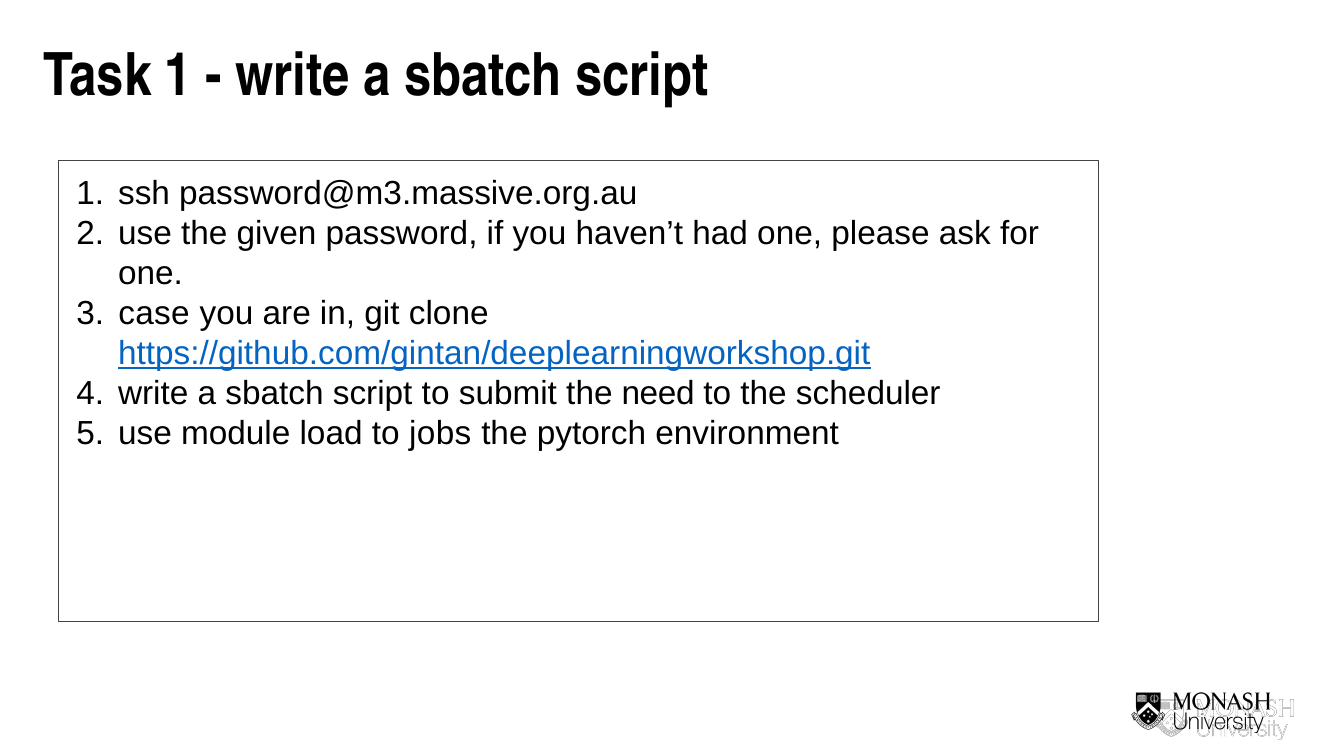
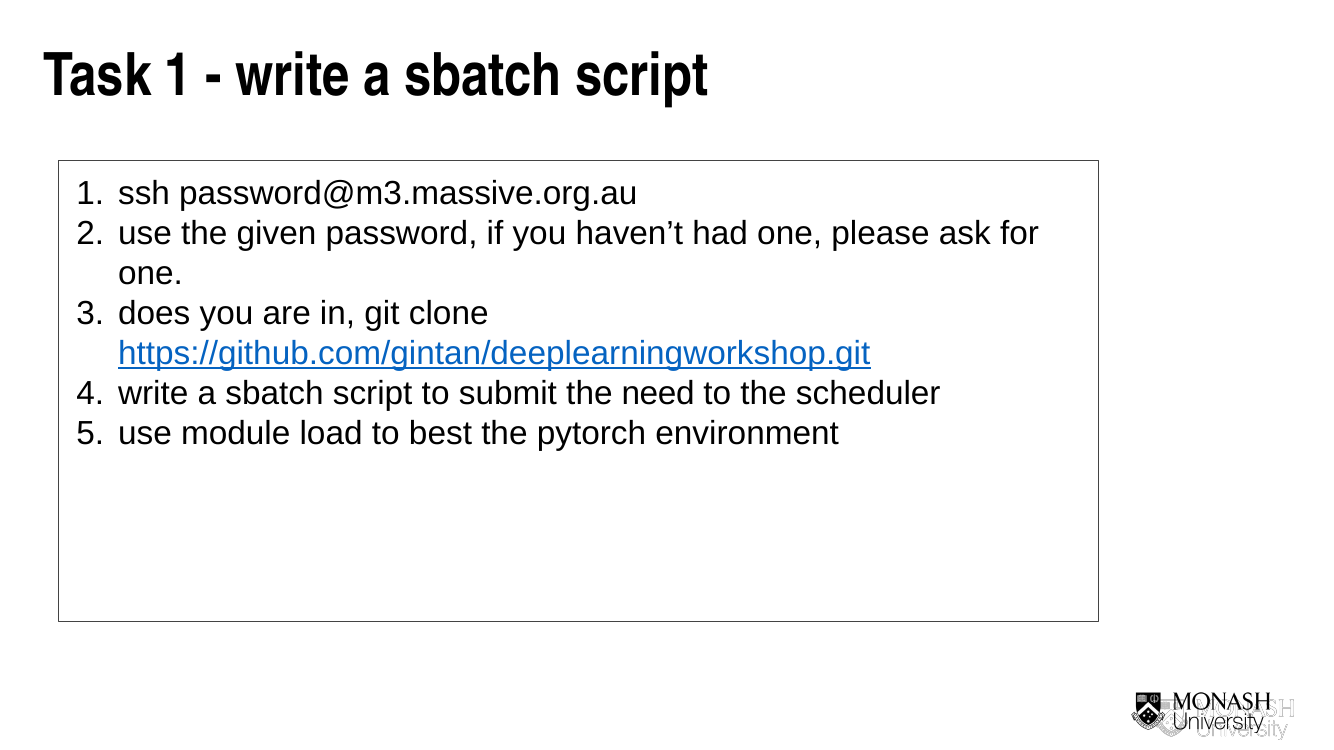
case: case -> does
jobs: jobs -> best
